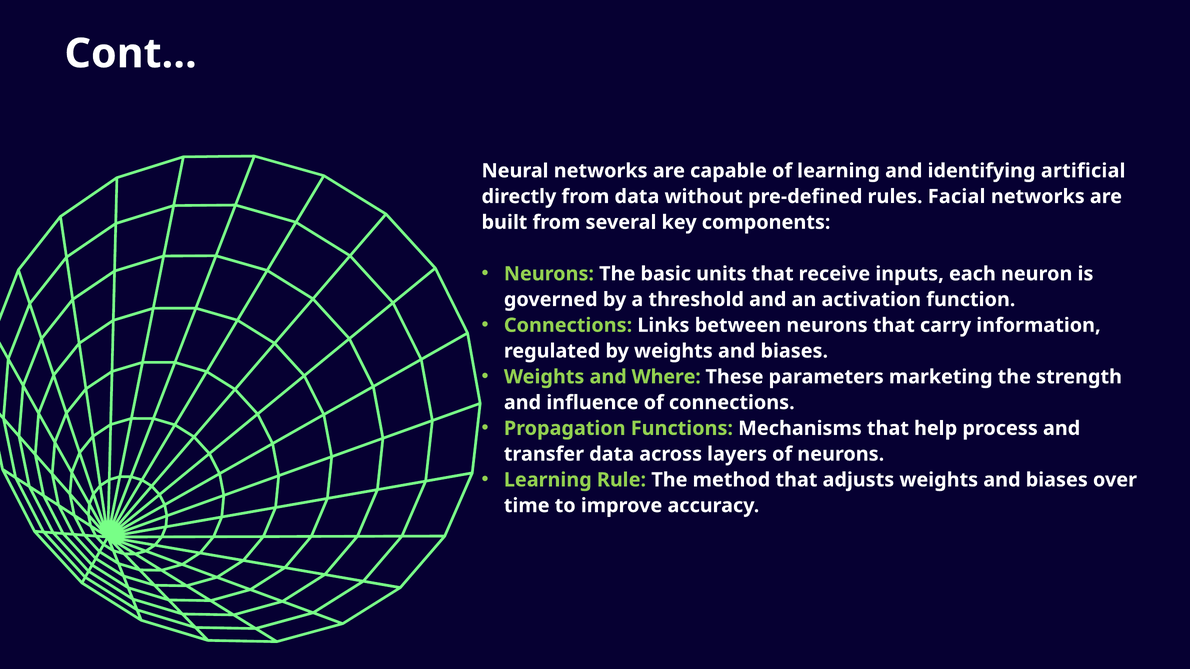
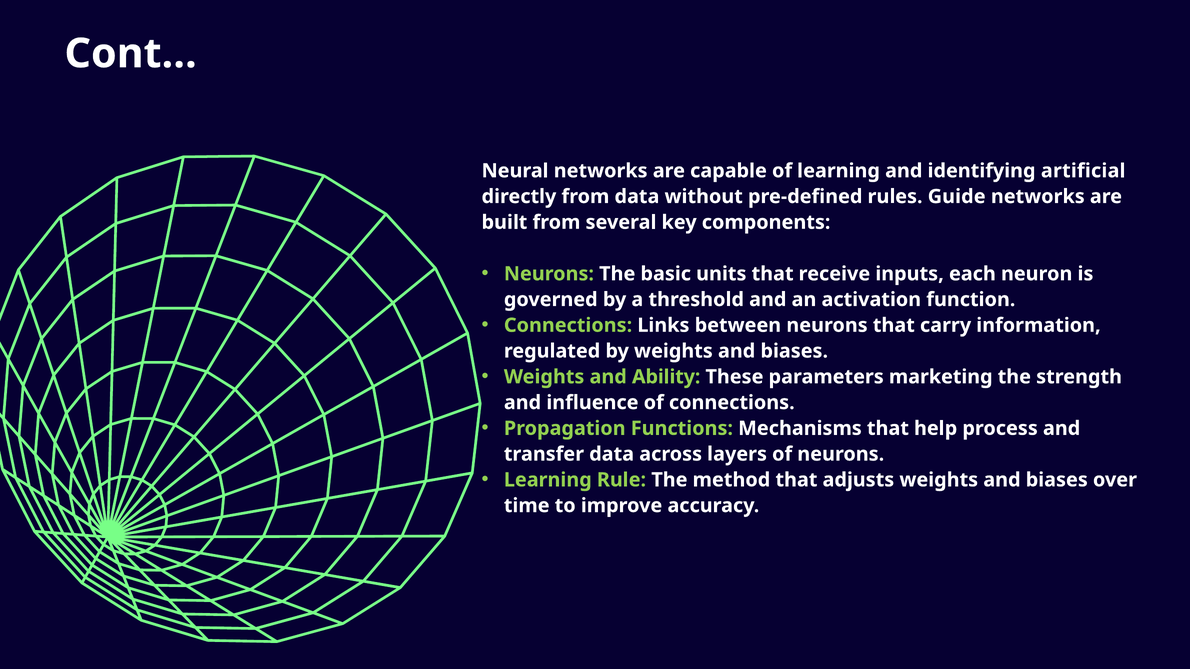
Facial: Facial -> Guide
Where: Where -> Ability
